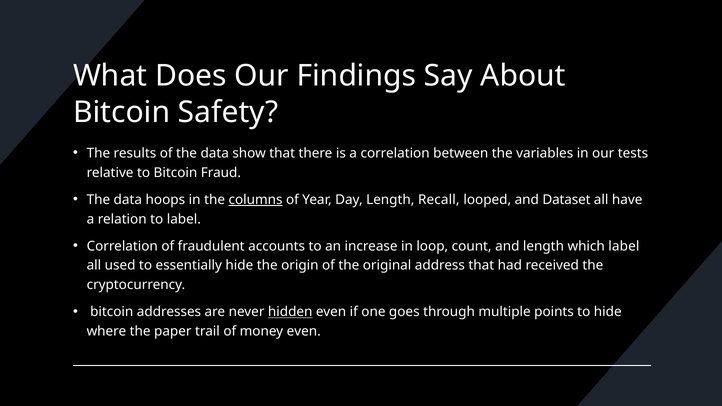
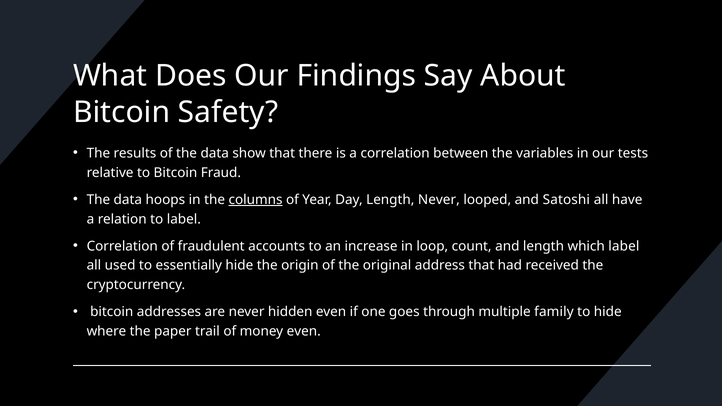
Length Recall: Recall -> Never
Dataset: Dataset -> Satoshi
hidden underline: present -> none
points: points -> family
